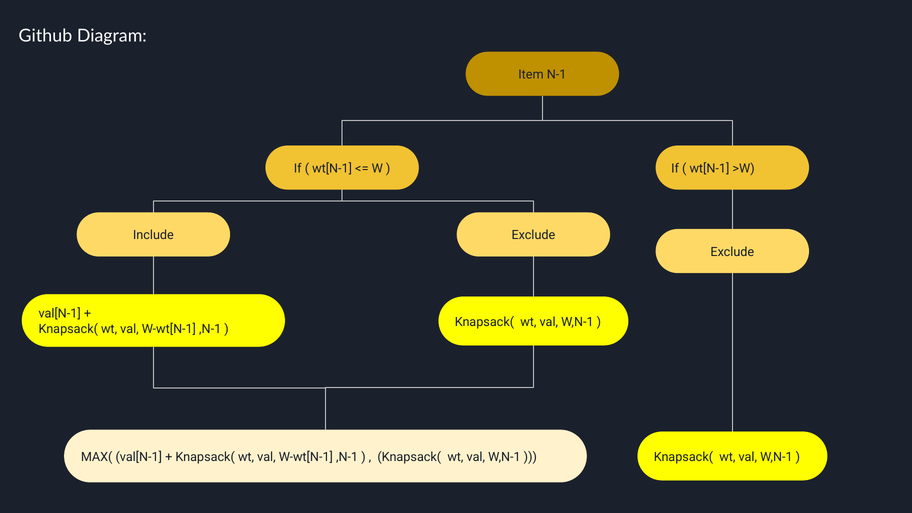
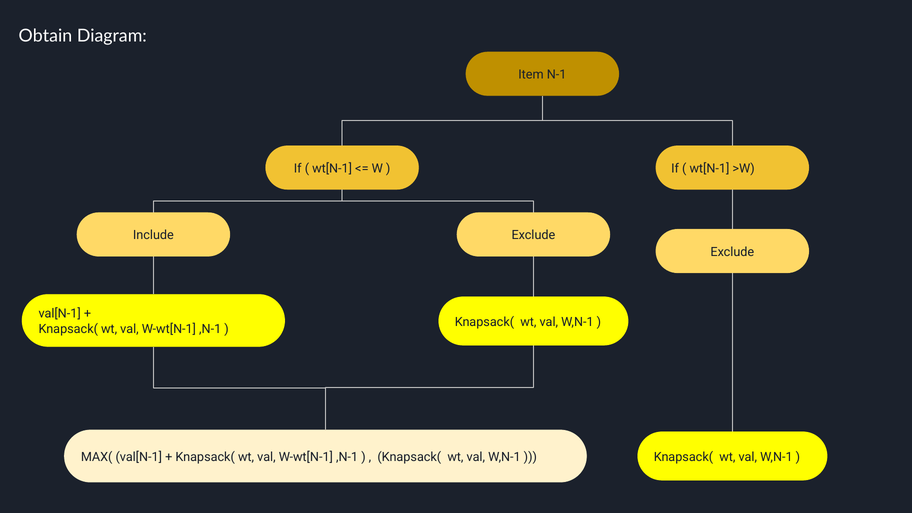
Github: Github -> Obtain
